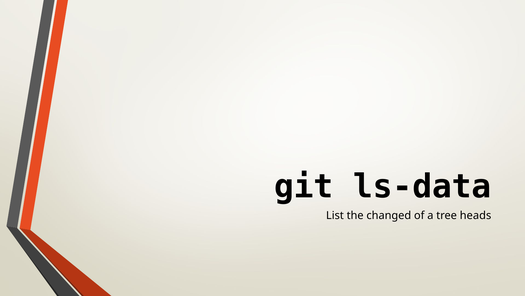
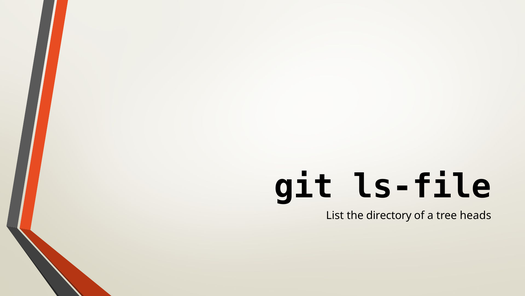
ls-data: ls-data -> ls-file
changed: changed -> directory
